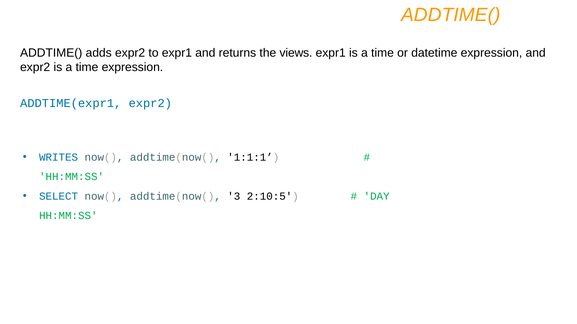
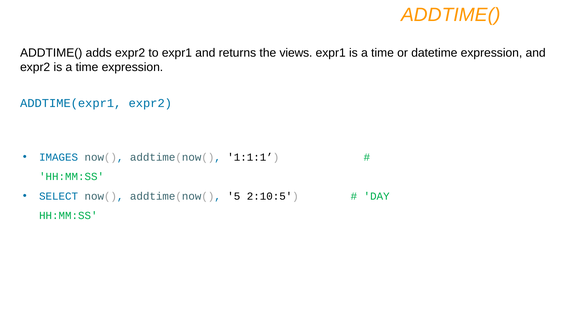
WRITES: WRITES -> IMAGES
3: 3 -> 5
